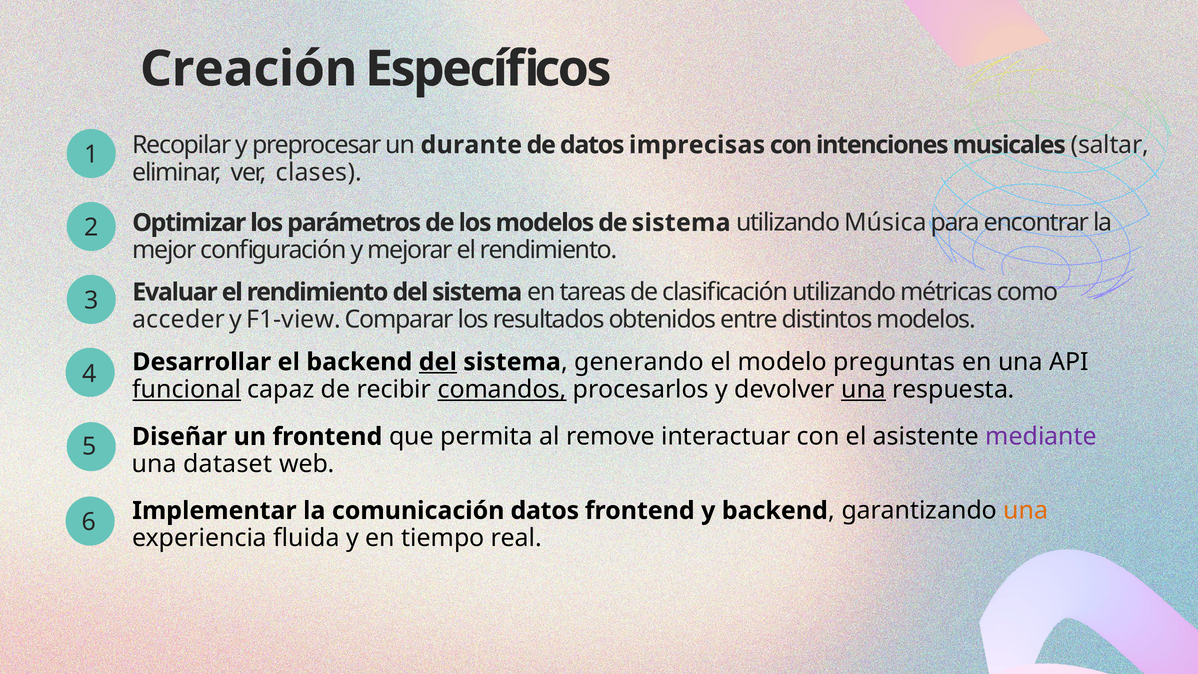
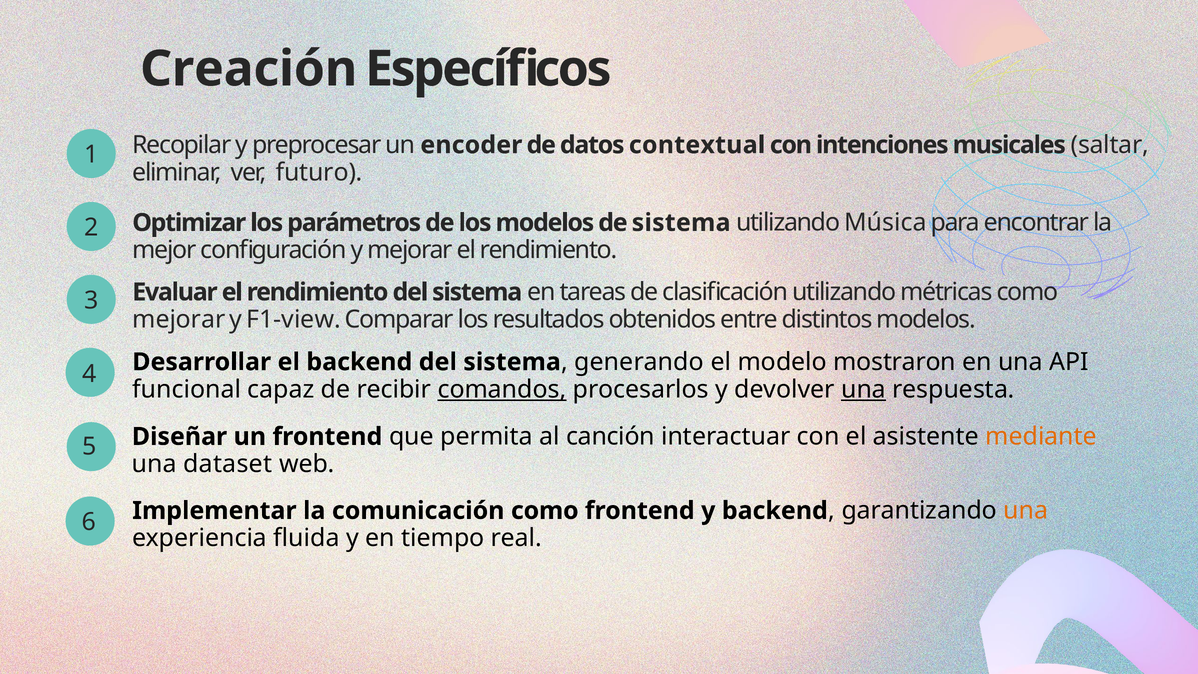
durante: durante -> encoder
imprecisas: imprecisas -> contextual
clases: clases -> futuro
acceder at (179, 320): acceder -> mejorar
del at (438, 362) underline: present -> none
preguntas: preguntas -> mostraron
funcional underline: present -> none
remove: remove -> canción
mediante colour: purple -> orange
comunicación datos: datos -> como
